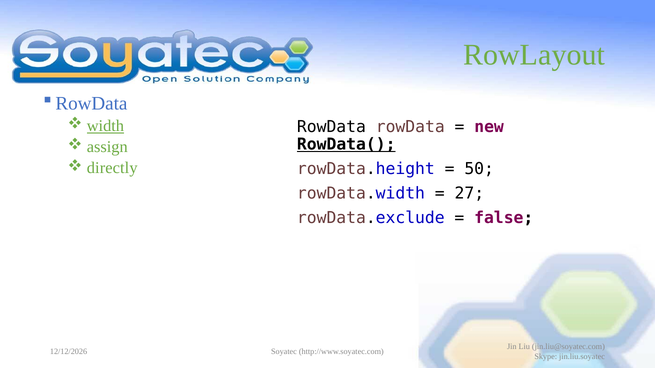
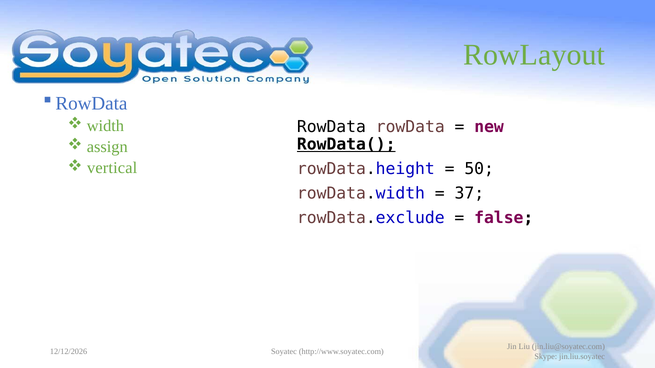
width underline: present -> none
directly: directly -> vertical
27: 27 -> 37
